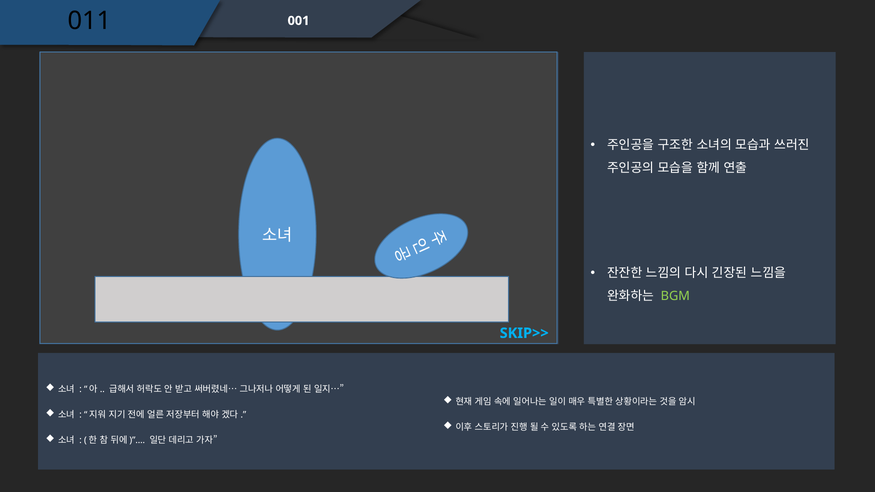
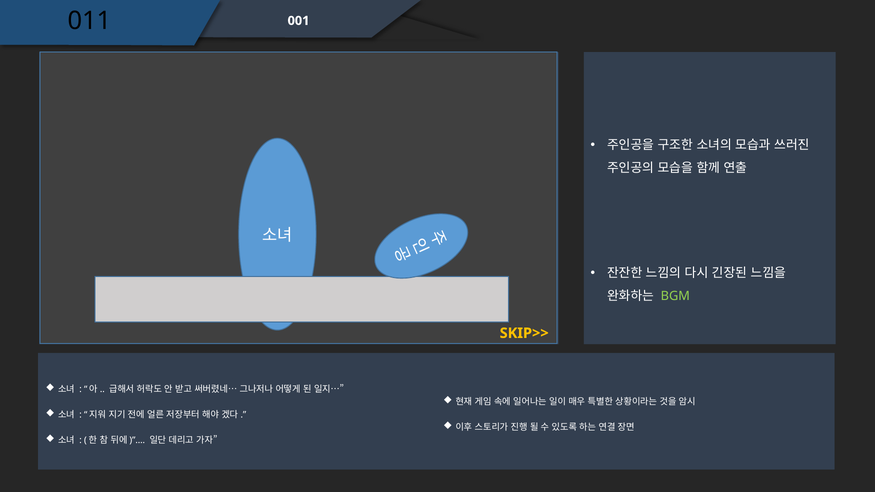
SKIP>> colour: light blue -> yellow
